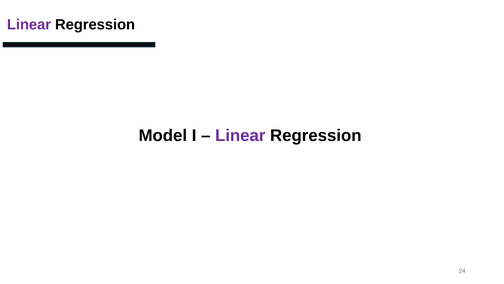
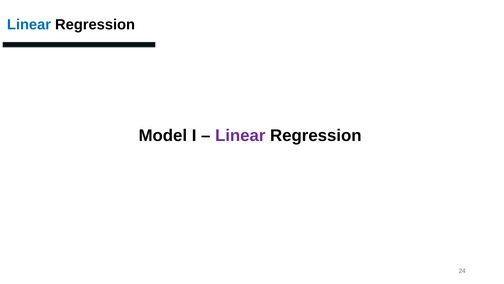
Linear at (29, 24) colour: purple -> blue
